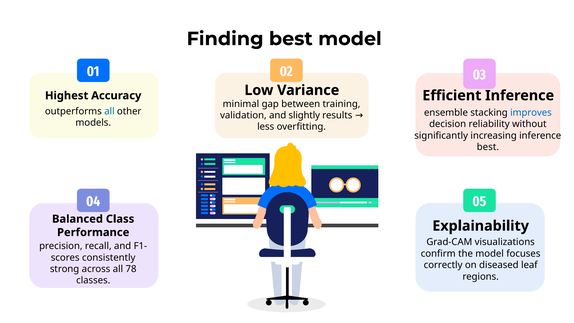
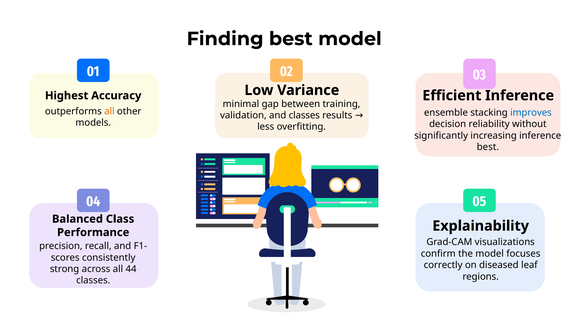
all at (109, 111) colour: blue -> orange
and slightly: slightly -> classes
78: 78 -> 44
